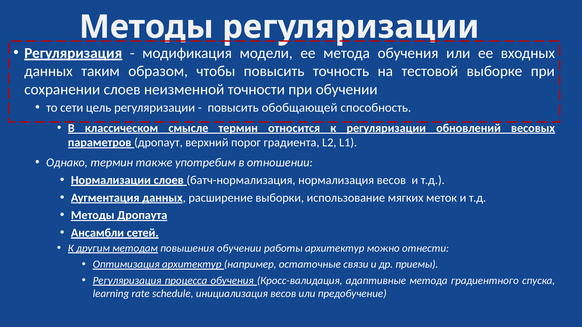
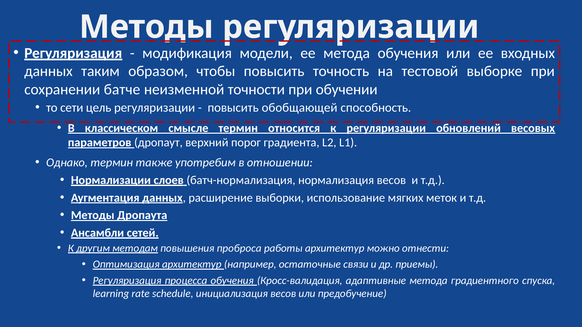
сохранении слоев: слоев -> батче
повышения обучении: обучении -> проброса
